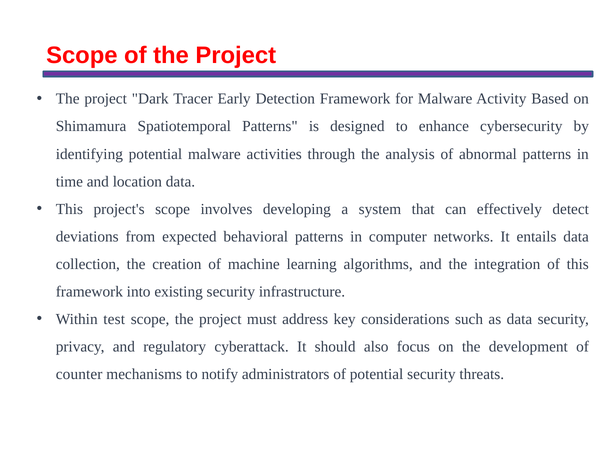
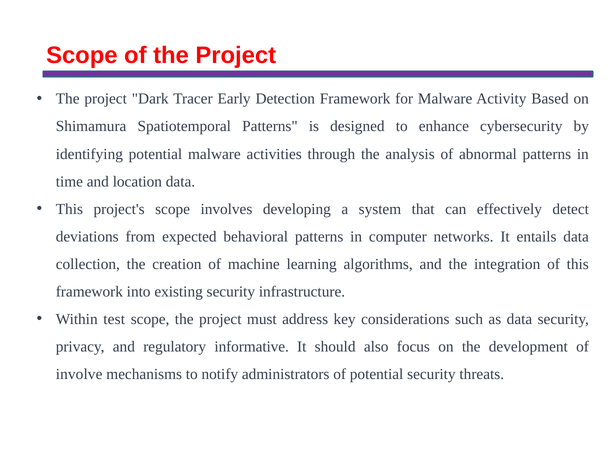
cyberattack: cyberattack -> informative
counter: counter -> involve
